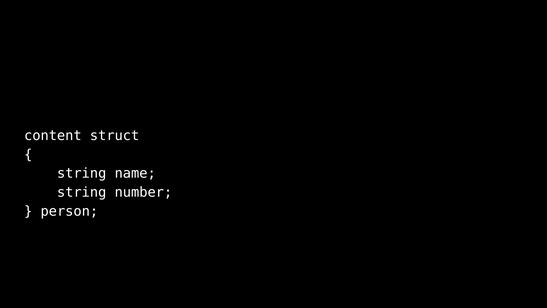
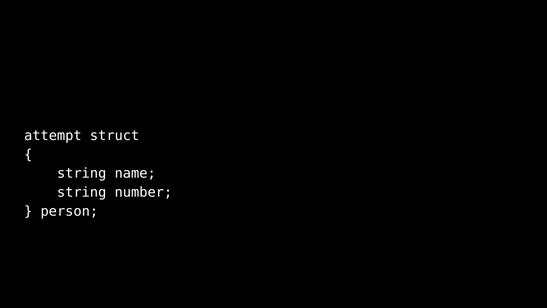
content: content -> attempt
